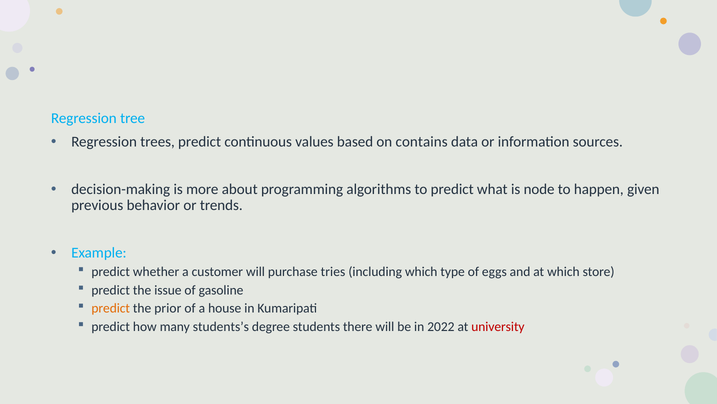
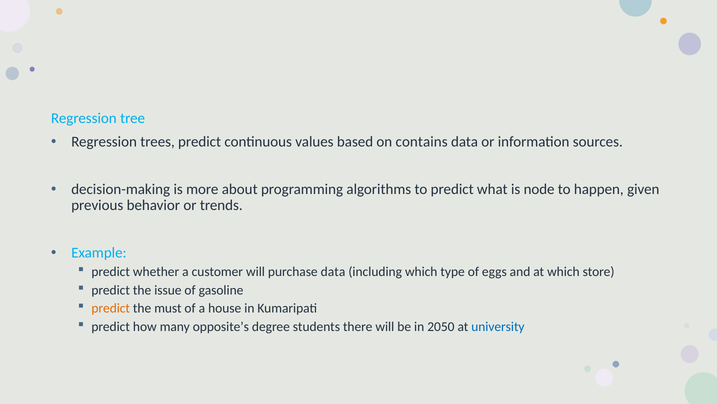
purchase tries: tries -> data
prior: prior -> must
students’s: students’s -> opposite’s
2022: 2022 -> 2050
university colour: red -> blue
